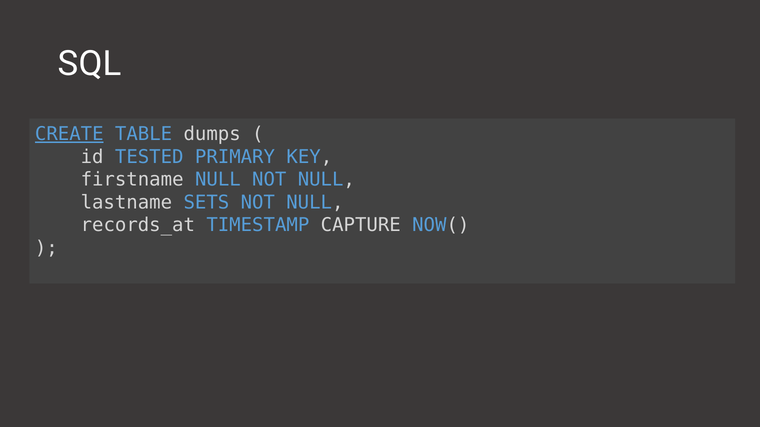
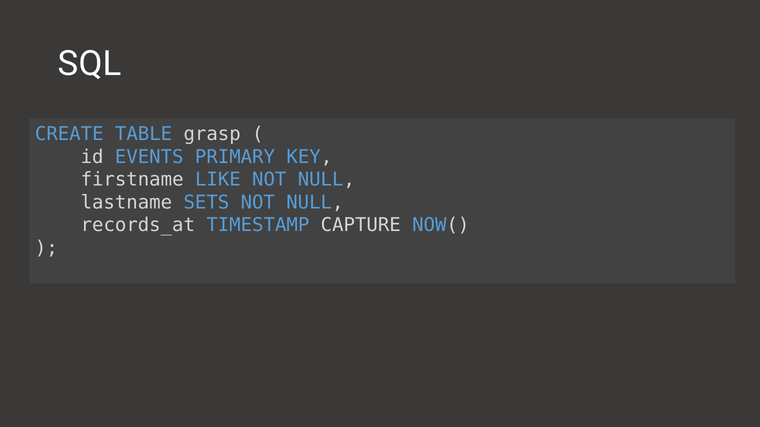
CREATE underline: present -> none
dumps: dumps -> grasp
TESTED: TESTED -> EVENTS
firstname NULL: NULL -> LIKE
